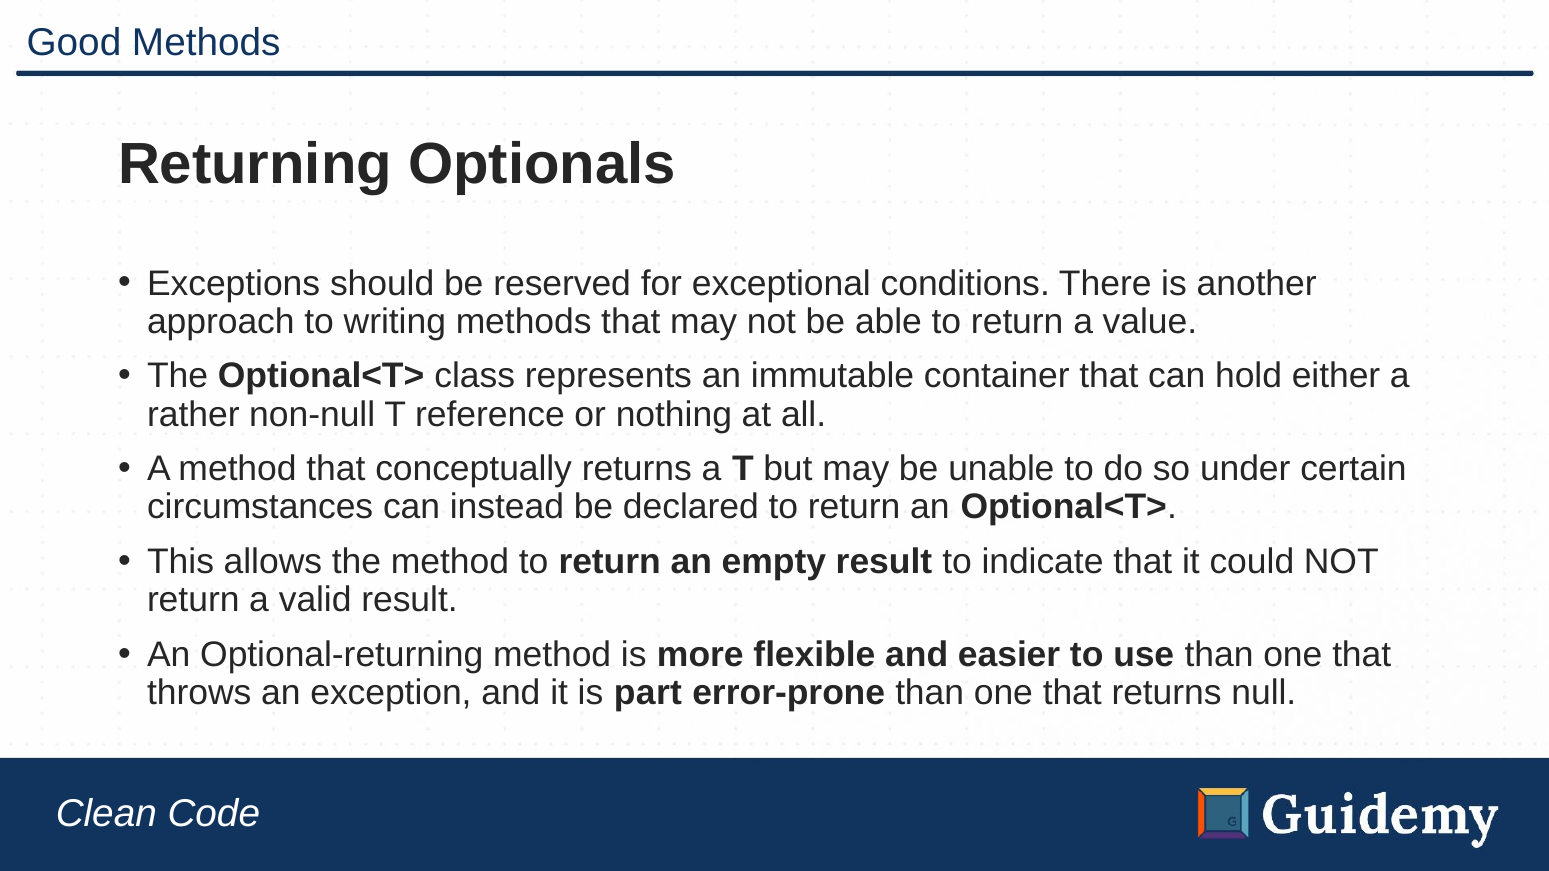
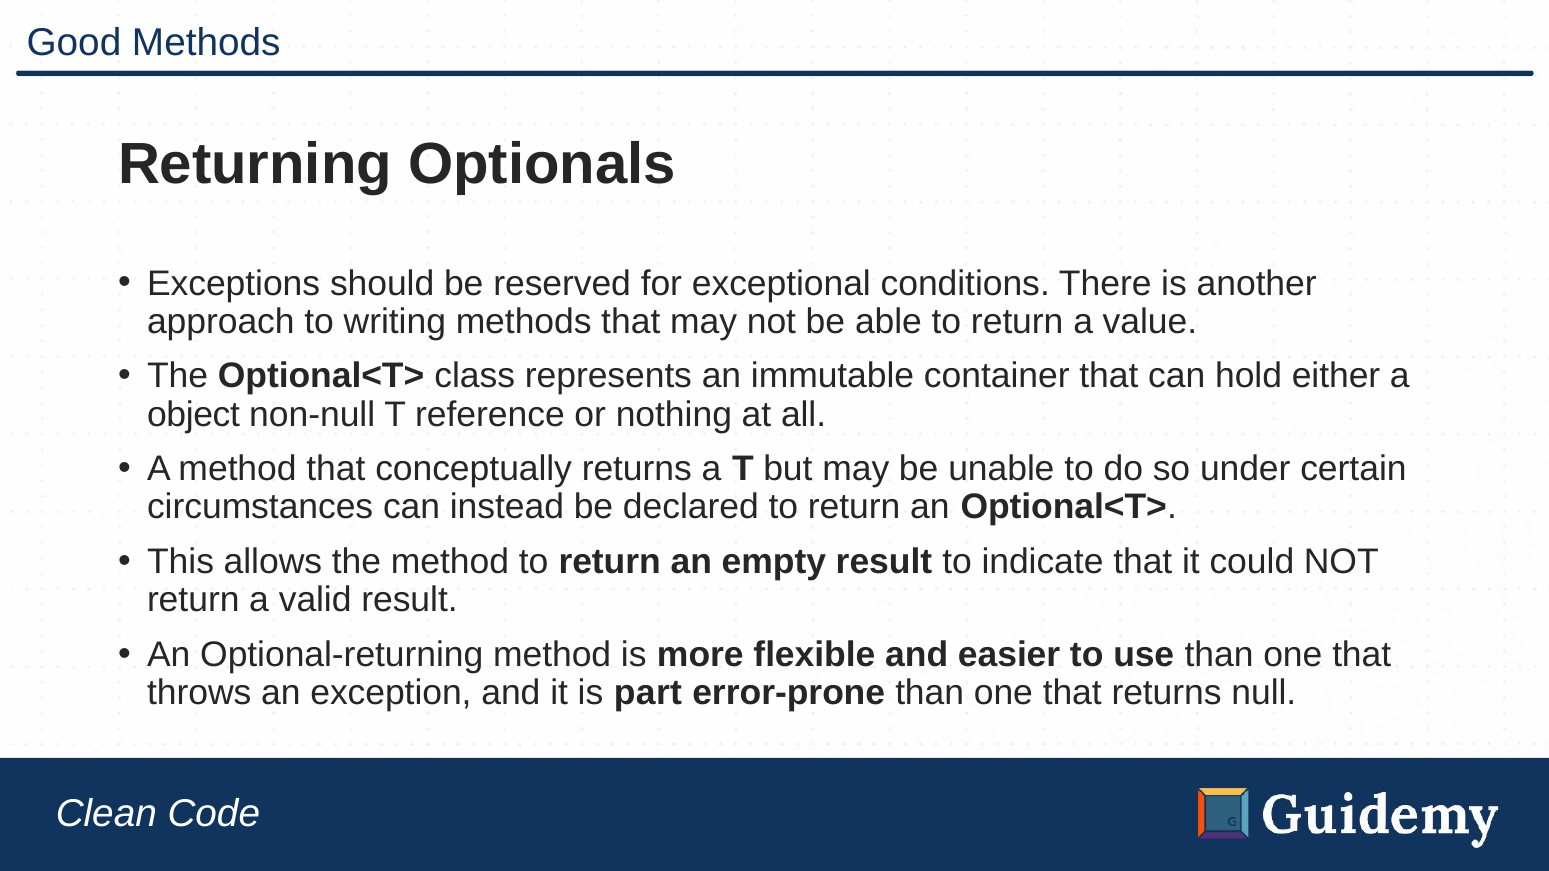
rather: rather -> object
